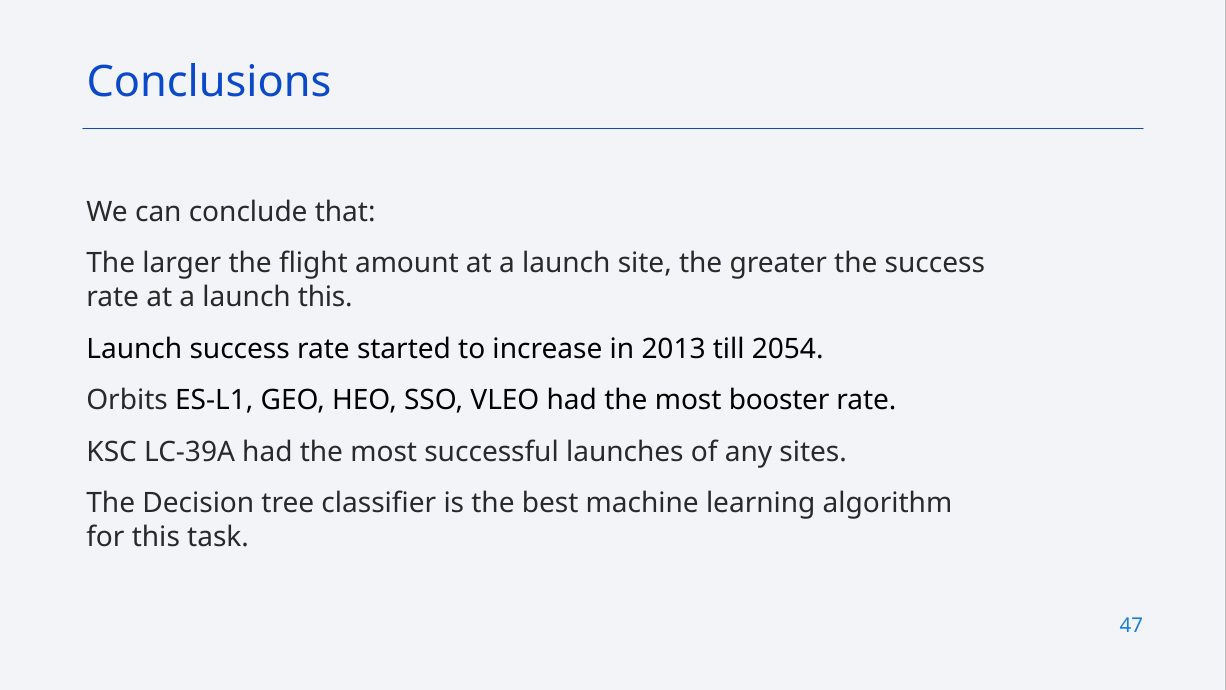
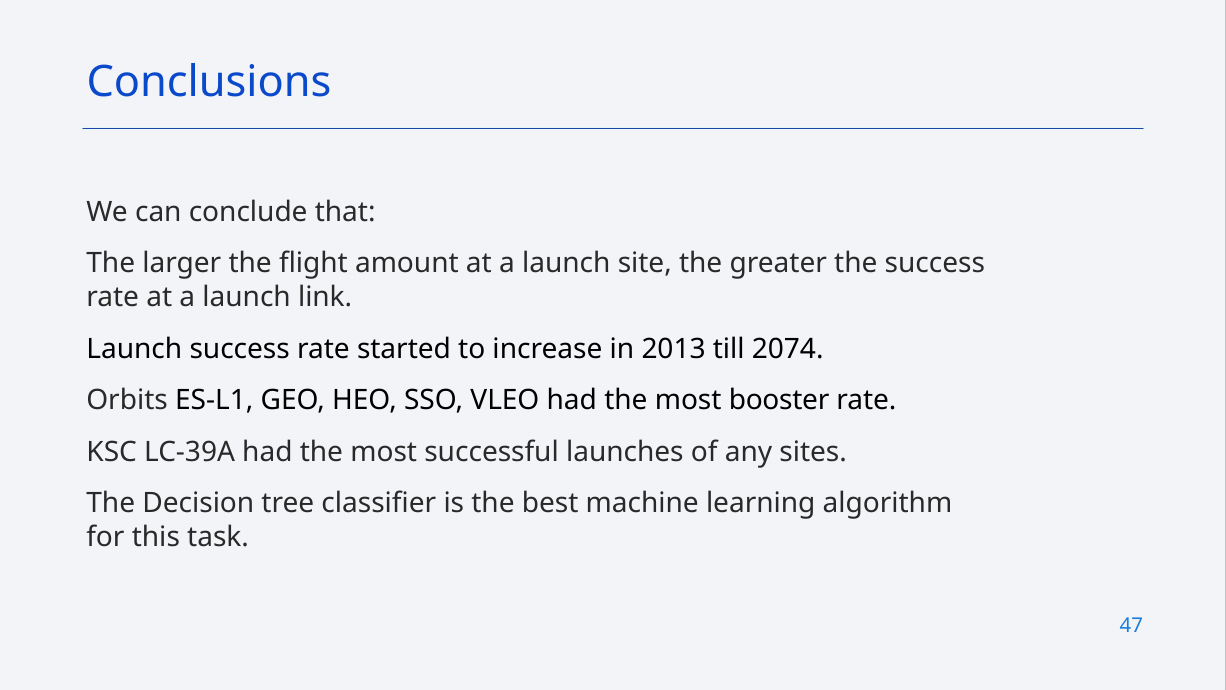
launch this: this -> link
2054: 2054 -> 2074
